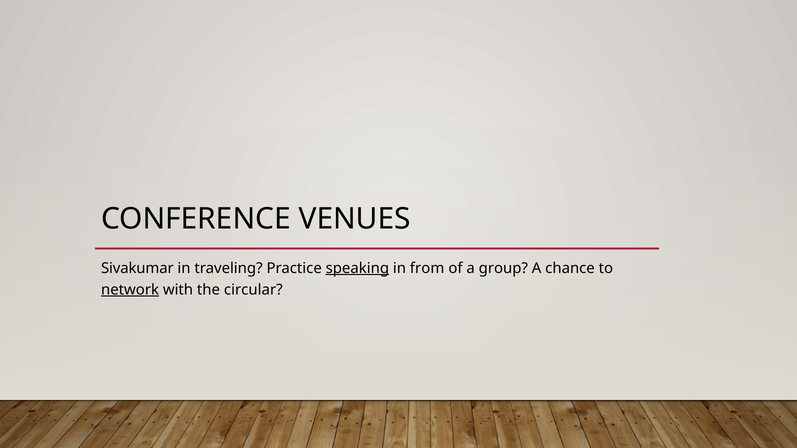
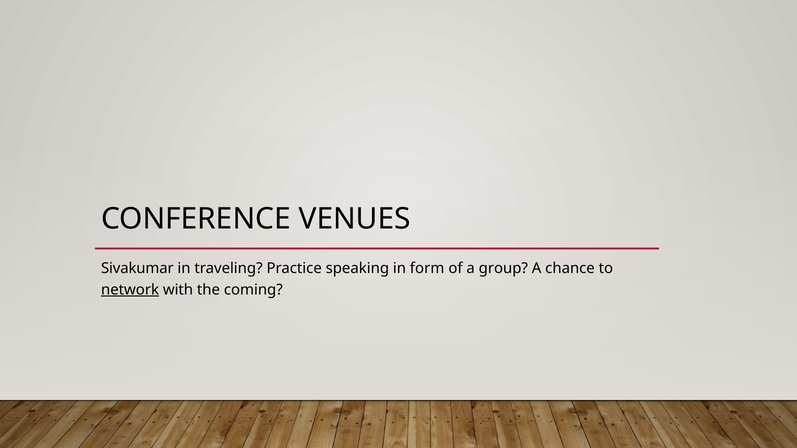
speaking underline: present -> none
from: from -> form
circular: circular -> coming
